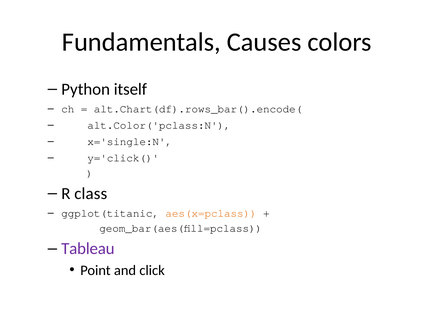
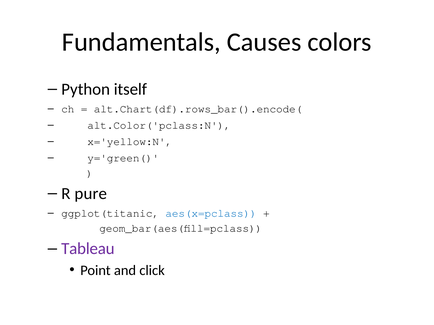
x='single:N: x='single:N -> x='yellow:N
y='click(: y='click( -> y='green(
class: class -> pure
aes(x=pclass colour: orange -> blue
